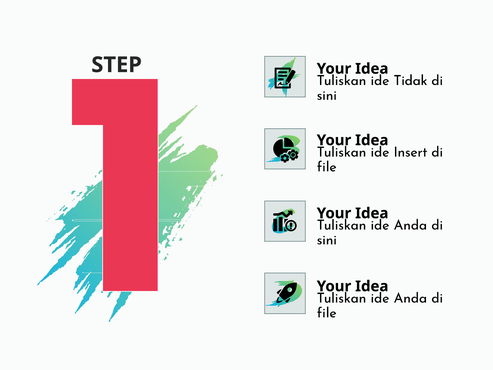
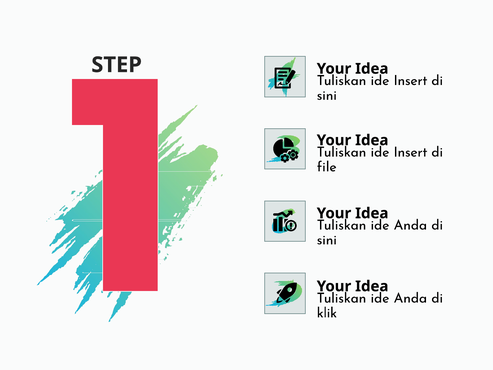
Tidak at (410, 80): Tidak -> Insert
file at (327, 313): file -> klik
